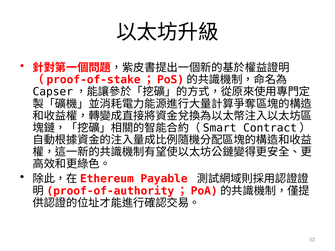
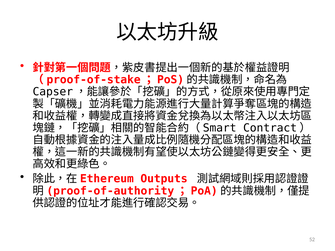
Payable: Payable -> Outputs
